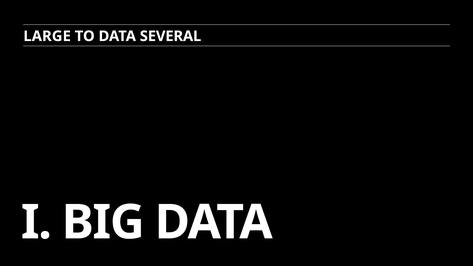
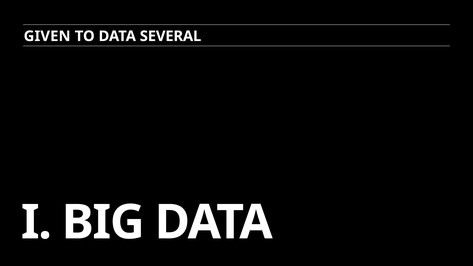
LARGE: LARGE -> GIVEN
